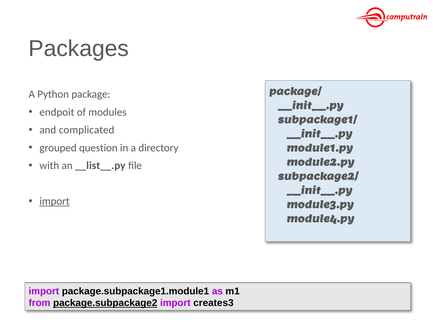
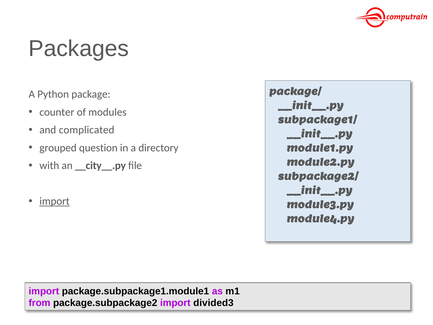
endpoit: endpoit -> counter
__list__.py: __list__.py -> __city__.py
package.subpackage2 underline: present -> none
creates3: creates3 -> divided3
